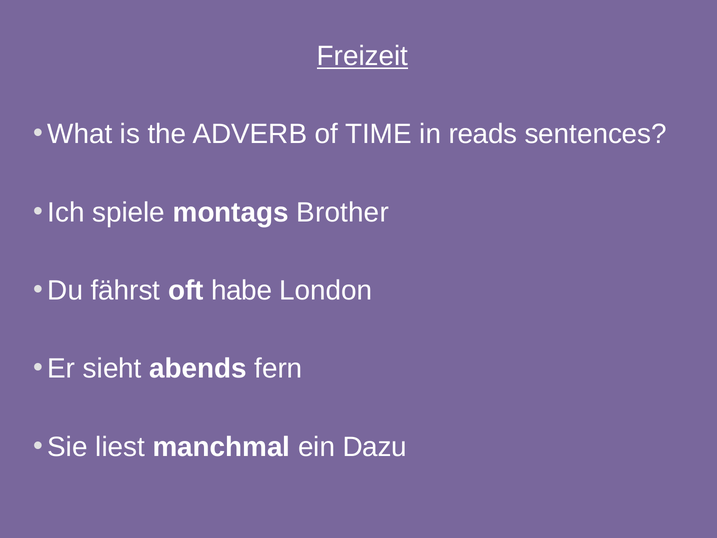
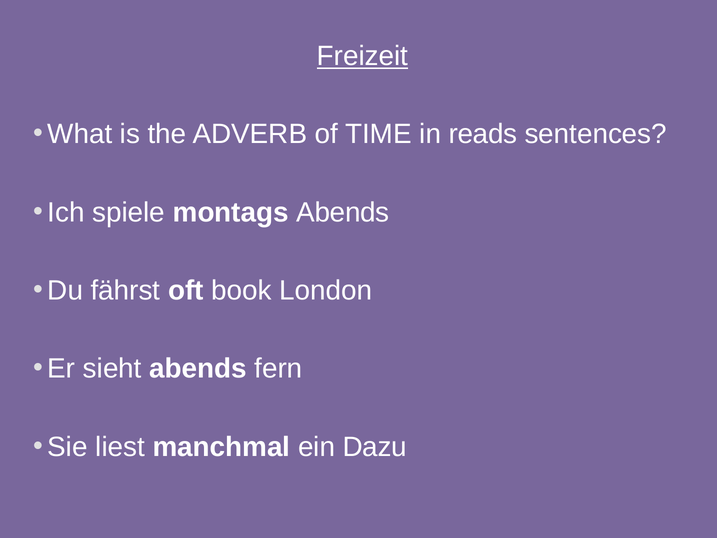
montags Brother: Brother -> Abends
habe: habe -> book
